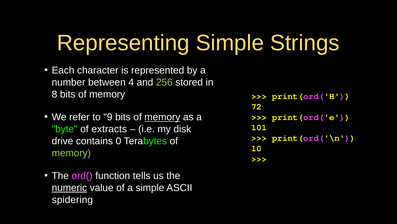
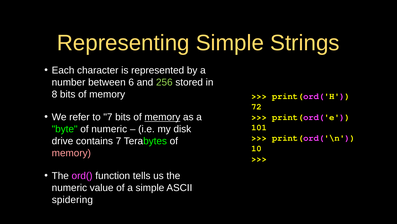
4: 4 -> 6
to 9: 9 -> 7
of extracts: extracts -> numeric
contains 0: 0 -> 7
memory at (71, 153) colour: light green -> pink
numeric at (69, 187) underline: present -> none
